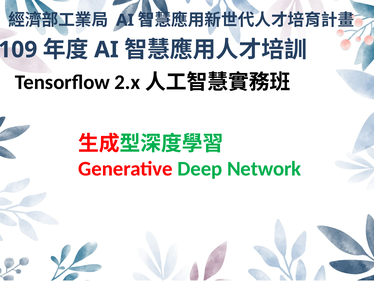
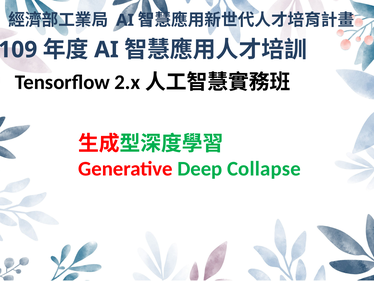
Network: Network -> Collapse
